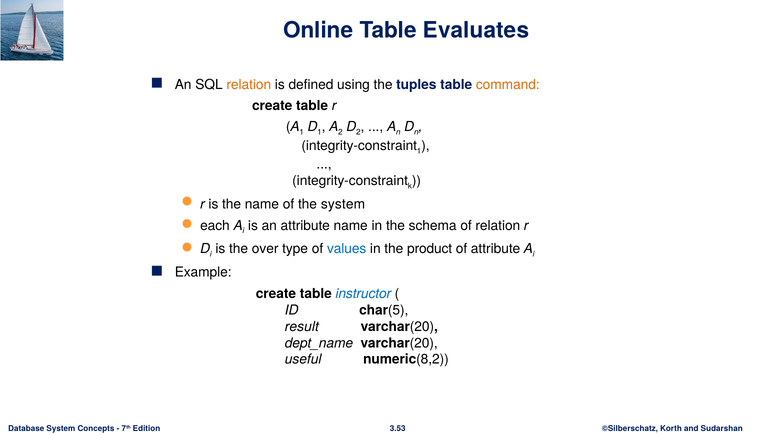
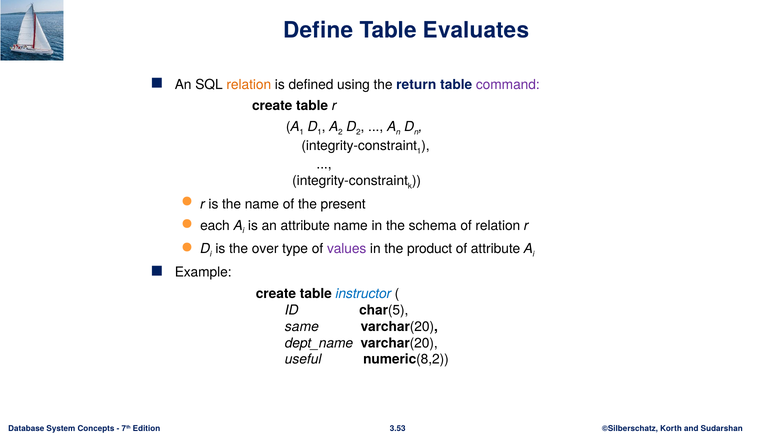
Online: Online -> Define
tuples: tuples -> return
command colour: orange -> purple
the system: system -> present
values colour: blue -> purple
result: result -> same
